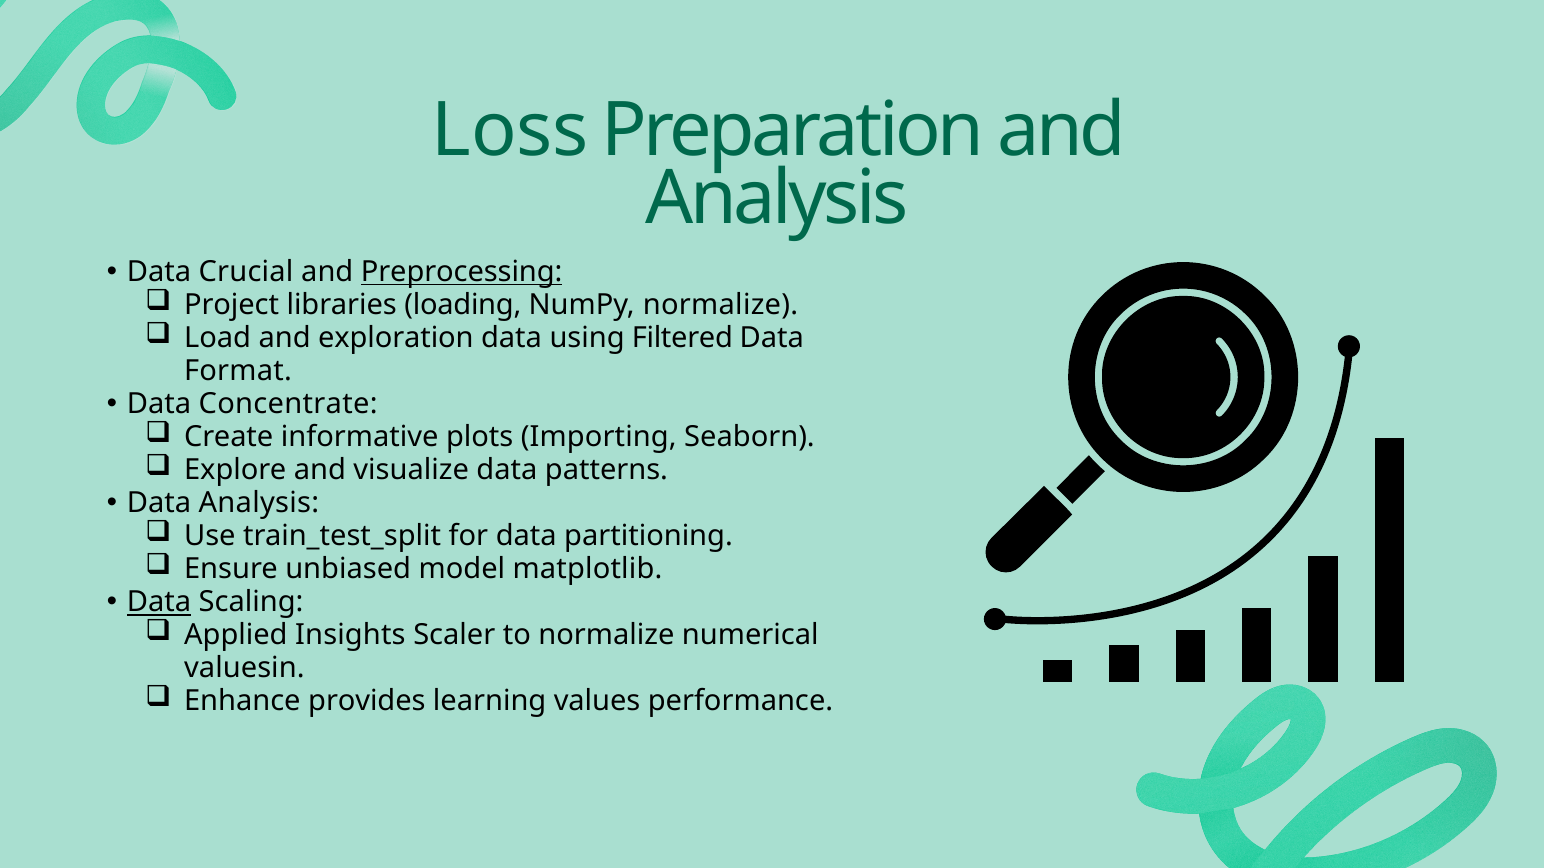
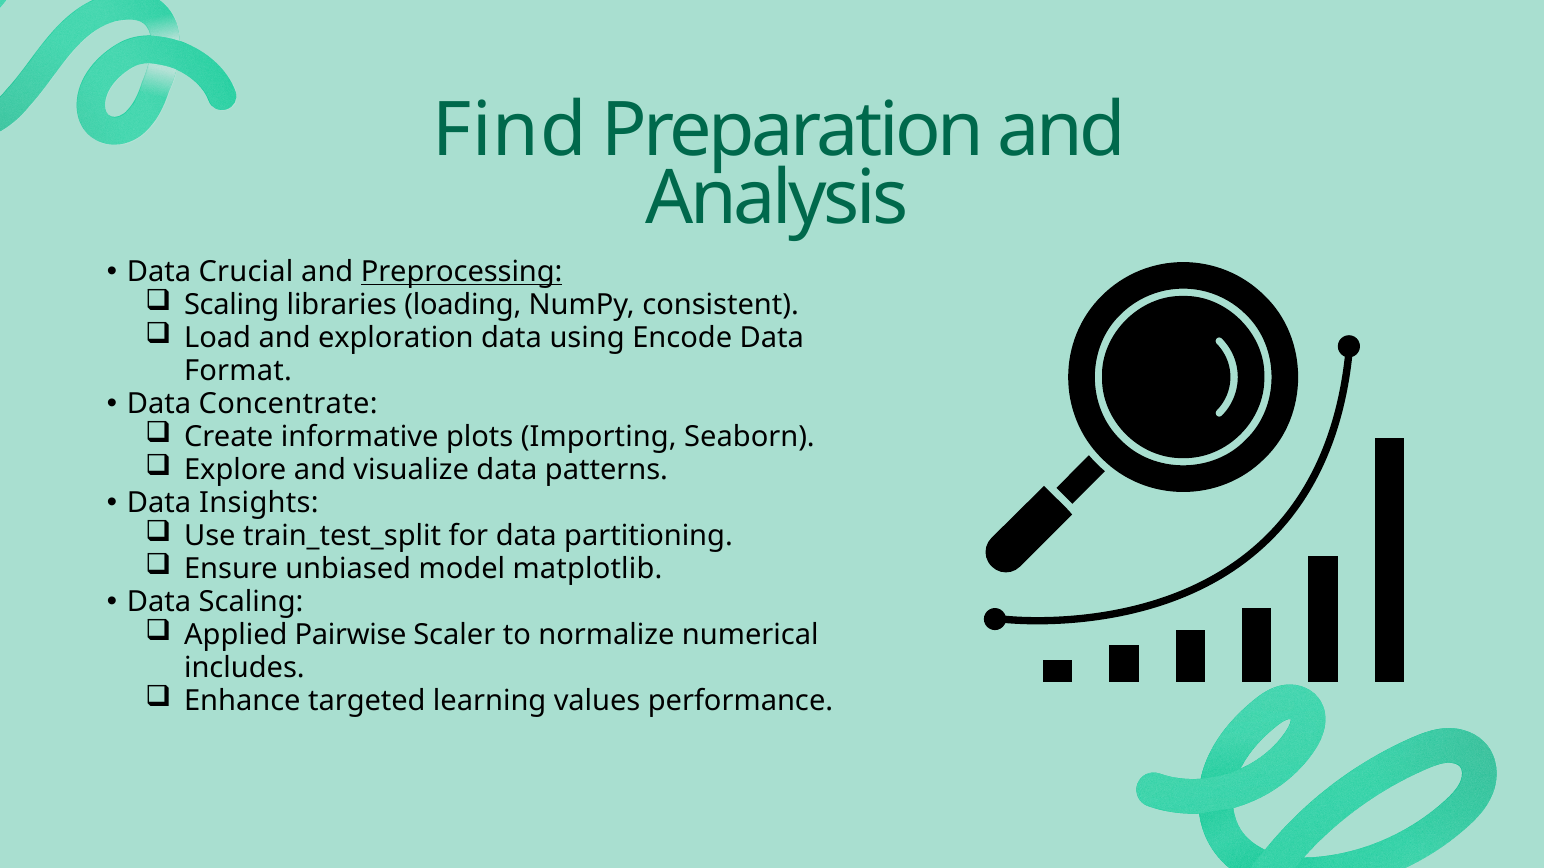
Loss: Loss -> Find
Project at (232, 305): Project -> Scaling
NumPy normalize: normalize -> consistent
Filtered: Filtered -> Encode
Data Analysis: Analysis -> Insights
Data at (159, 603) underline: present -> none
Insights: Insights -> Pairwise
valuesin: valuesin -> includes
provides: provides -> targeted
